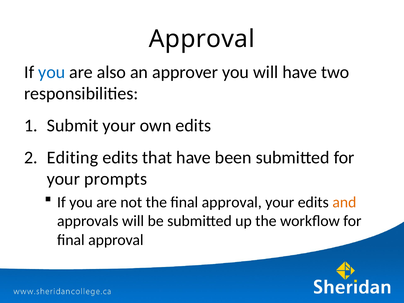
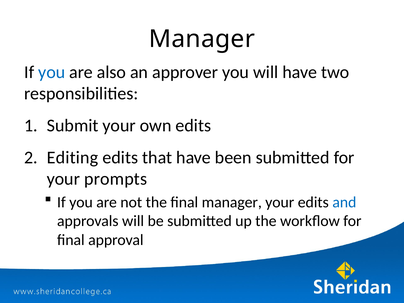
Approval at (202, 39): Approval -> Manager
the final approval: approval -> manager
and colour: orange -> blue
